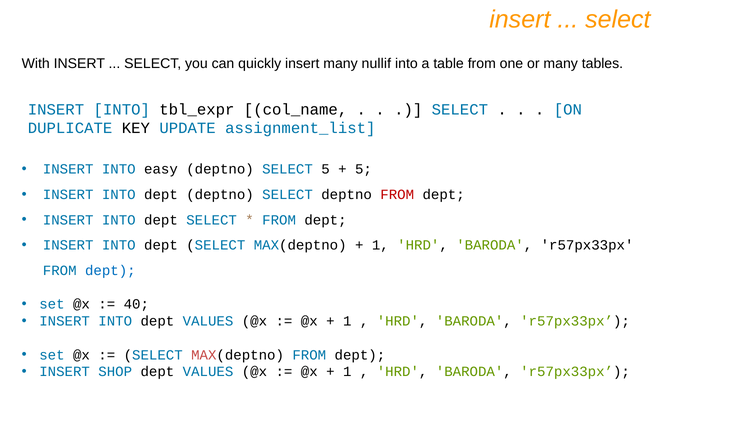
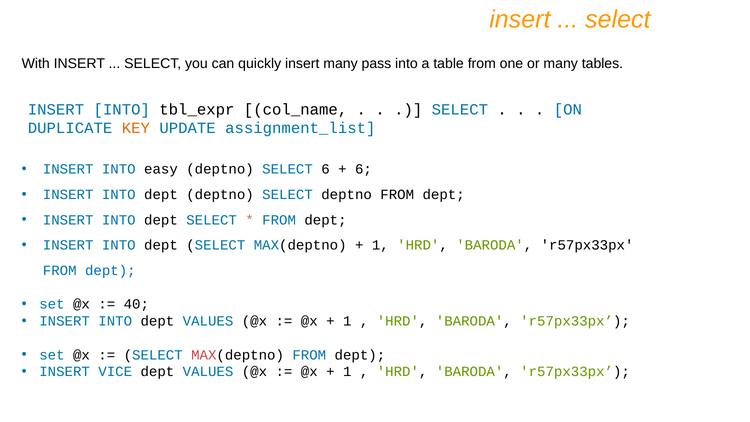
nullif: nullif -> pass
KEY colour: black -> orange
SELECT 5: 5 -> 6
5 at (363, 169): 5 -> 6
FROM at (397, 195) colour: red -> black
SHOP: SHOP -> VICE
